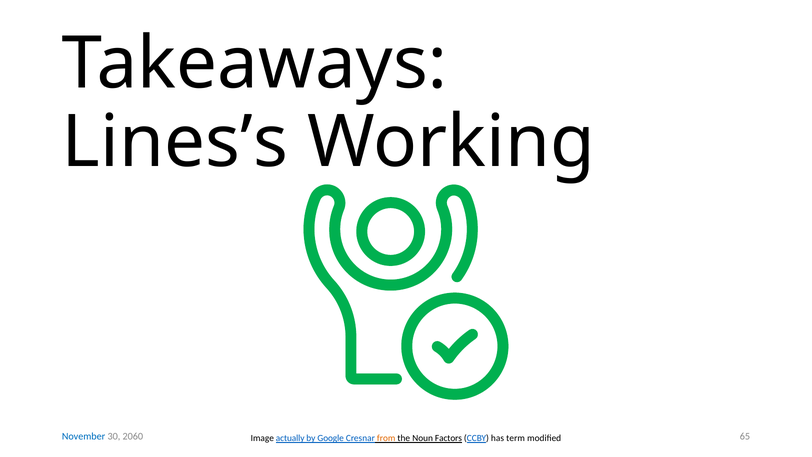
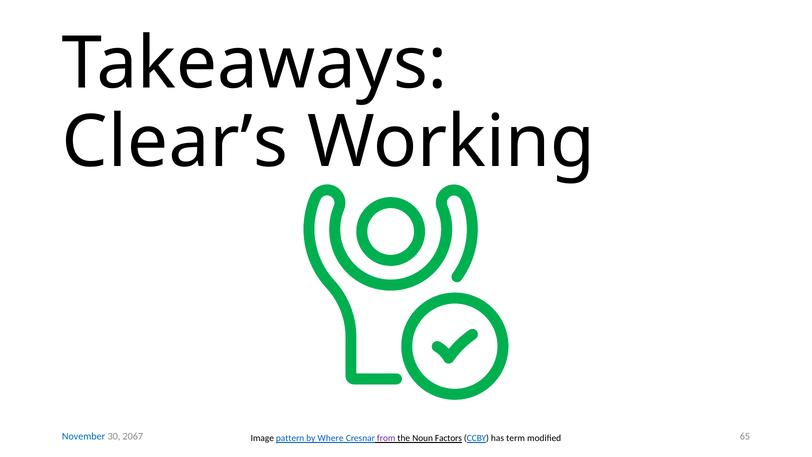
Lines’s: Lines’s -> Clear’s
2060: 2060 -> 2067
actually: actually -> pattern
Google: Google -> Where
from colour: orange -> purple
